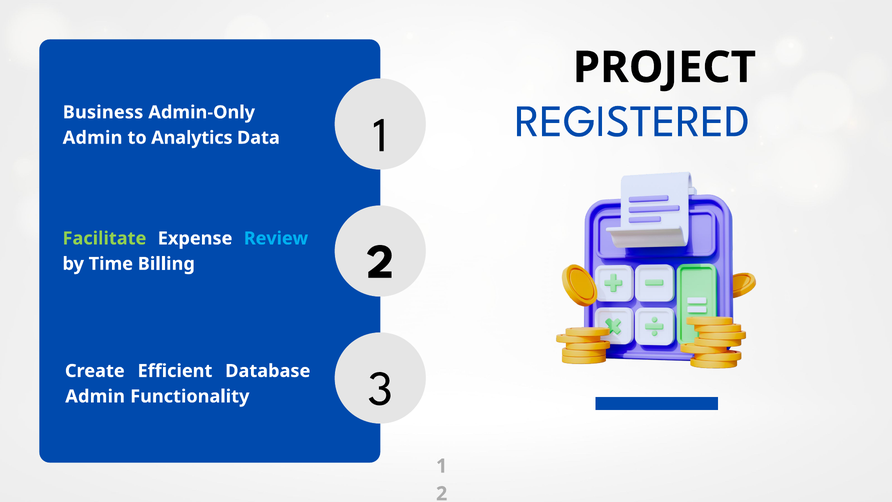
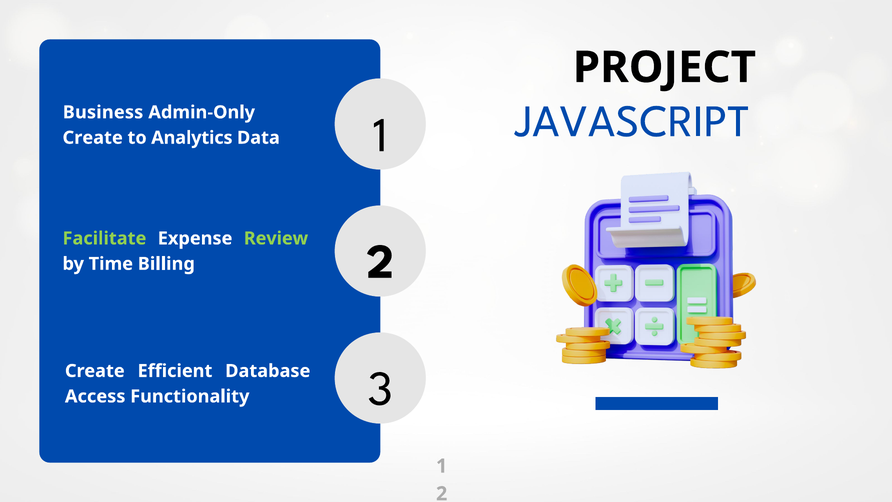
REGISTERED: REGISTERED -> JAVASCRIPT
Admin at (93, 138): Admin -> Create
Review colour: light blue -> light green
Admin at (95, 396): Admin -> Access
